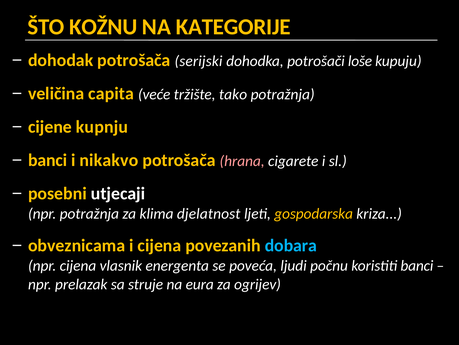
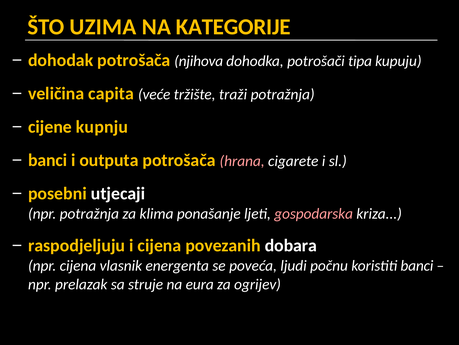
KOŽNU: KOŽNU -> UZIMA
serijski: serijski -> njihova
loše: loše -> tipa
tako: tako -> traži
nikakvo: nikakvo -> outputa
djelatnost: djelatnost -> ponašanje
gospodarska colour: yellow -> pink
obveznicama: obveznicama -> raspodjeljuju
dobara colour: light blue -> white
